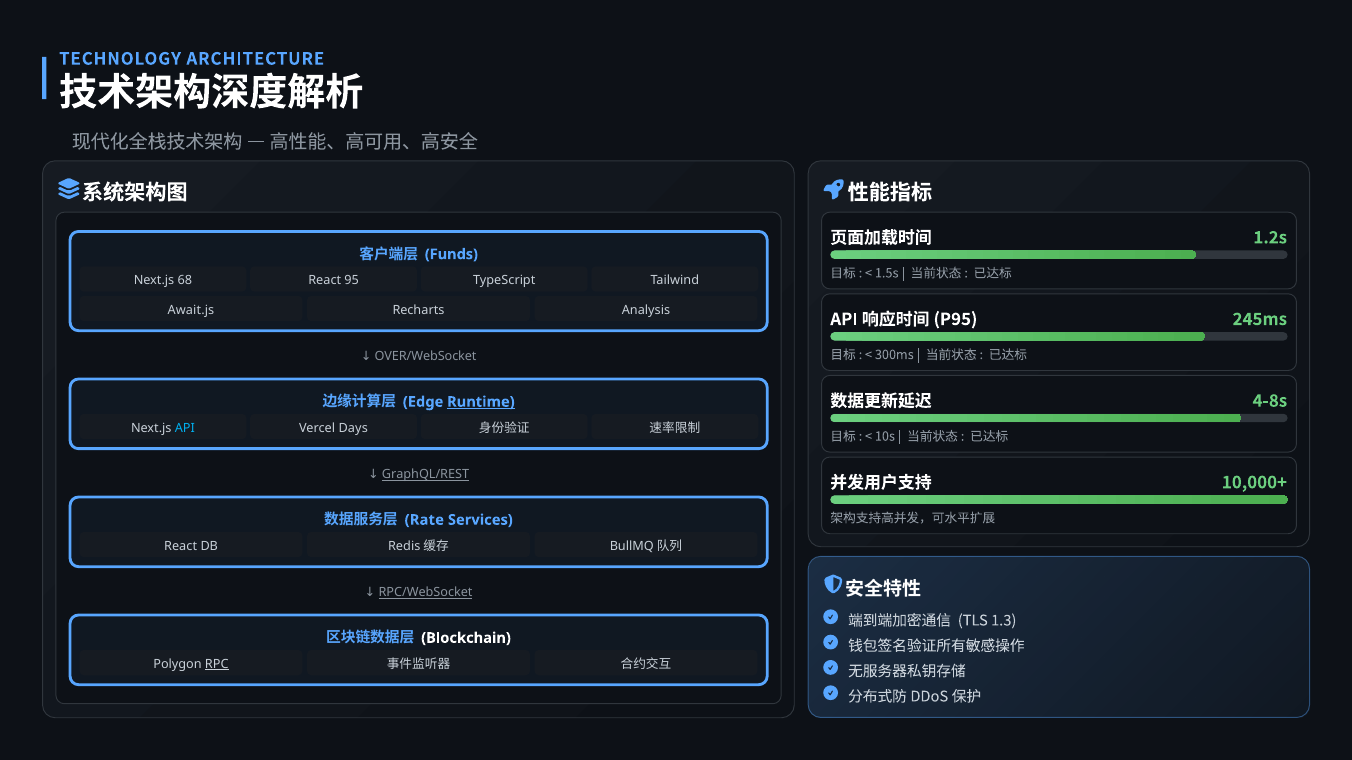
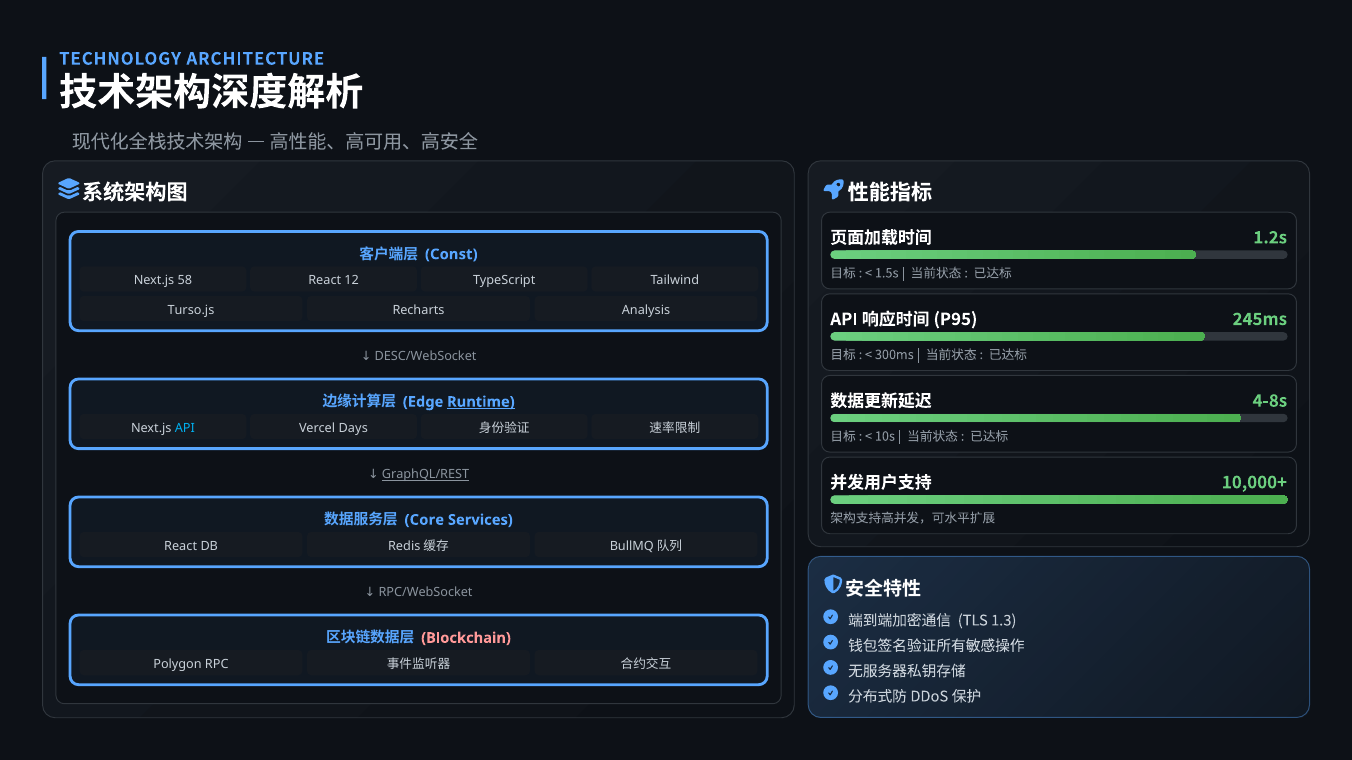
Funds: Funds -> Const
68: 68 -> 58
95: 95 -> 12
Await.js: Await.js -> Turso.js
OVER/WebSocket: OVER/WebSocket -> DESC/WebSocket
Rate: Rate -> Core
RPC/WebSocket underline: present -> none
Blockchain colour: white -> pink
RPC underline: present -> none
